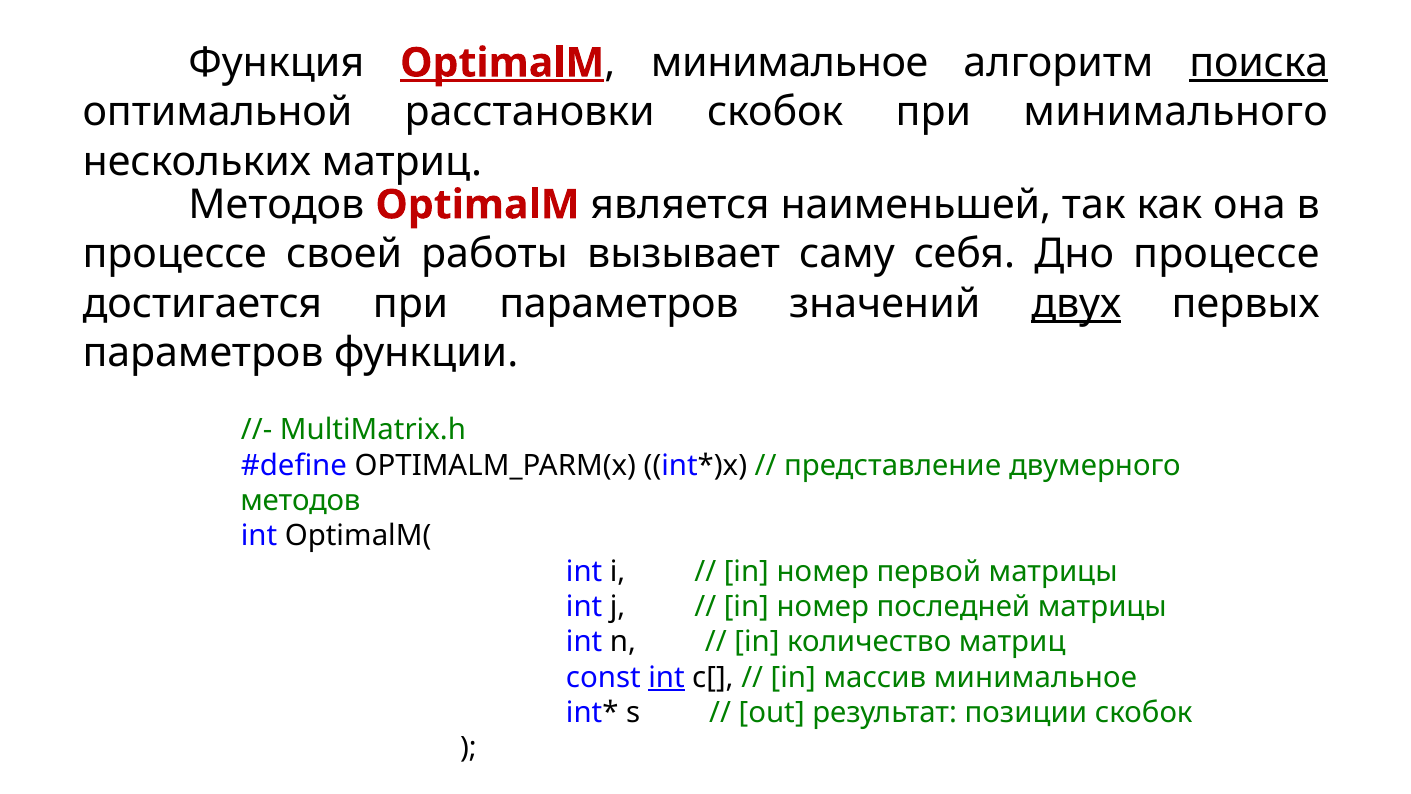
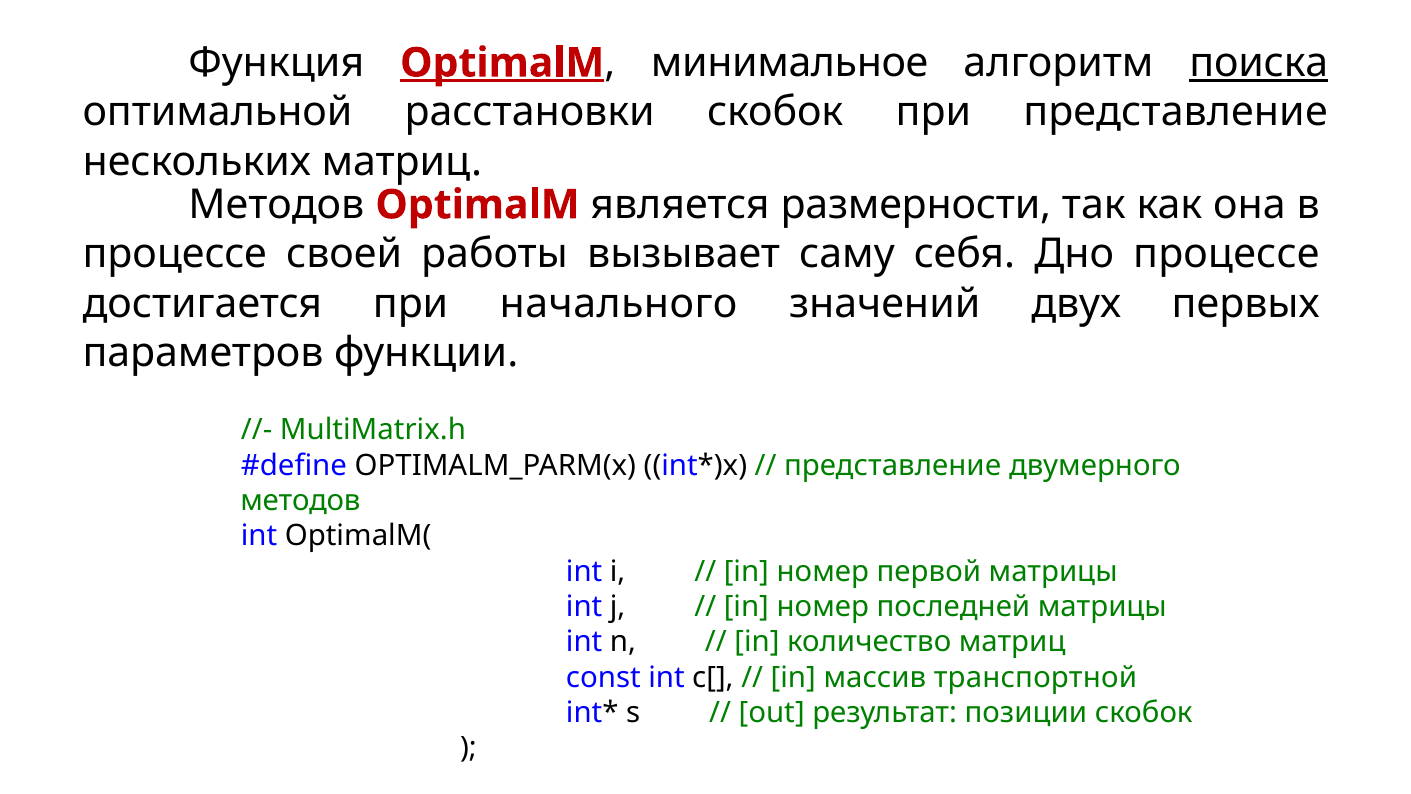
при минимального: минимального -> представлениe
наименьшей: наименьшей -> размерности
при параметров: параметров -> начального
двух underline: present -> none
int at (667, 677) underline: present -> none
массив минимальное: минимальное -> транспортной
